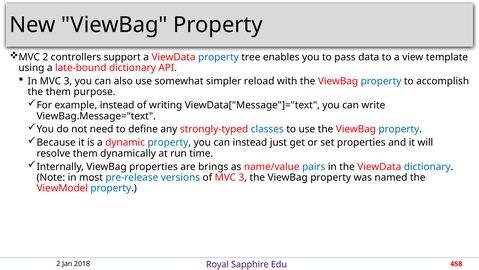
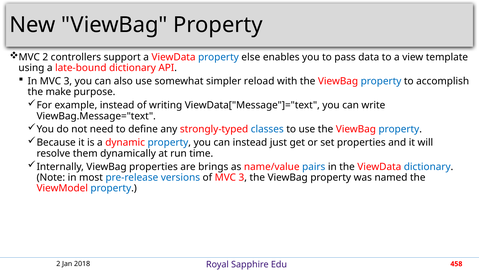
tree: tree -> else
the them: them -> make
